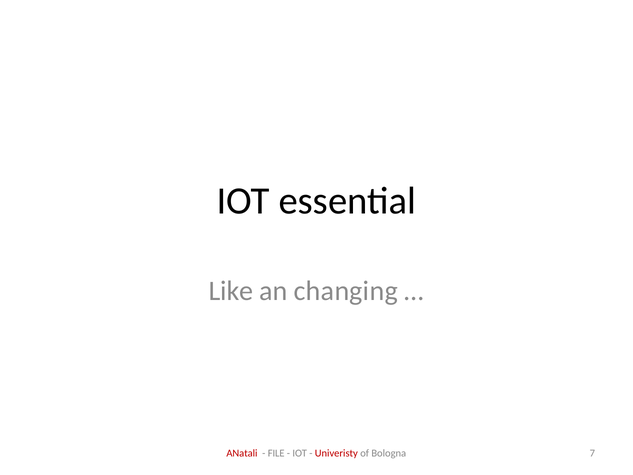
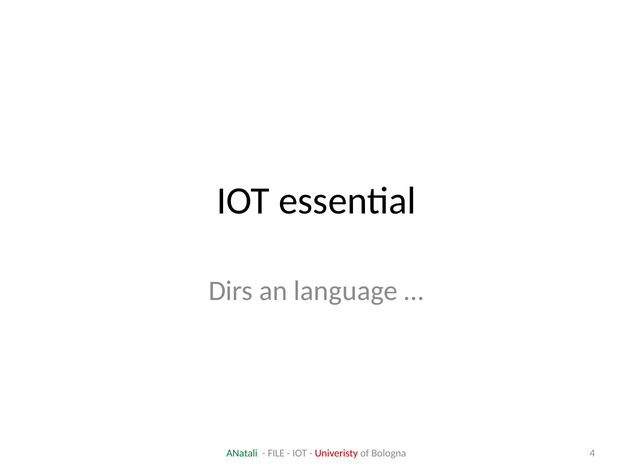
Like: Like -> Dirs
changing: changing -> language
ANatali colour: red -> green
7: 7 -> 4
